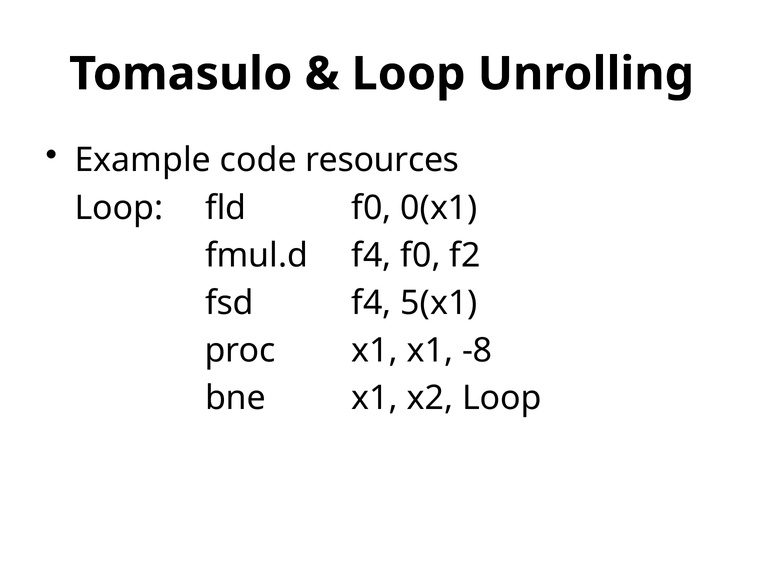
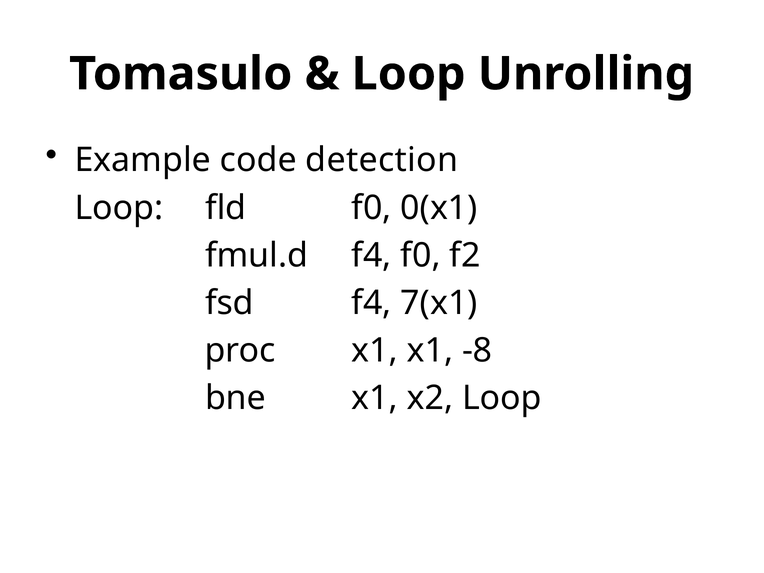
resources: resources -> detection
5(x1: 5(x1 -> 7(x1
